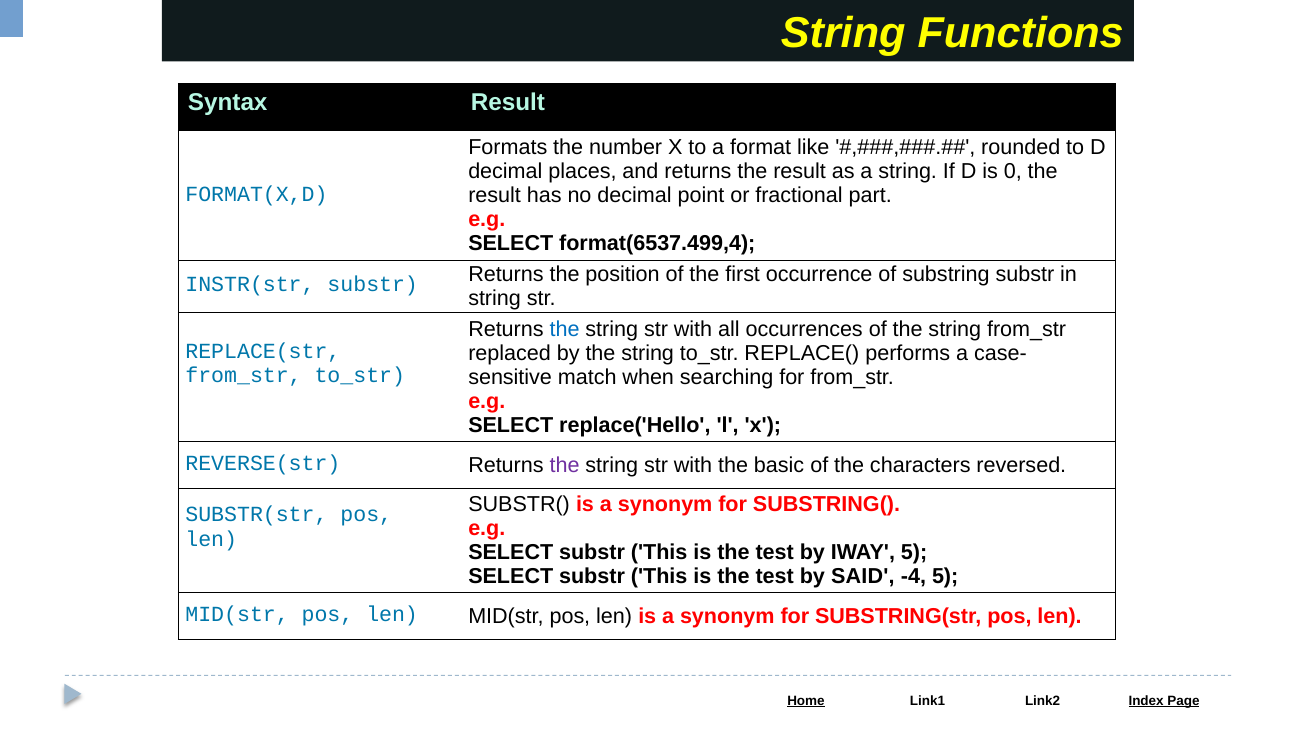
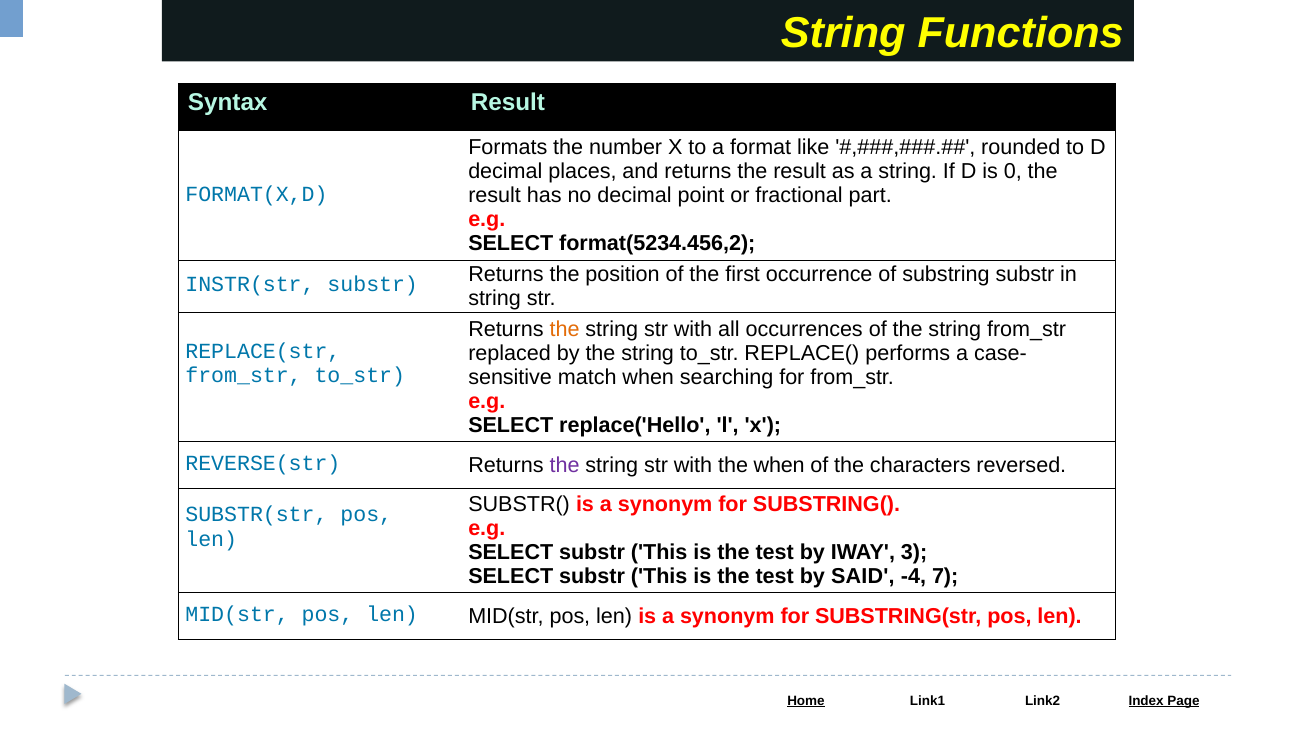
format(6537.499,4: format(6537.499,4 -> format(5234.456,2
the at (565, 329) colour: blue -> orange
the basic: basic -> when
IWAY 5: 5 -> 3
-4 5: 5 -> 7
